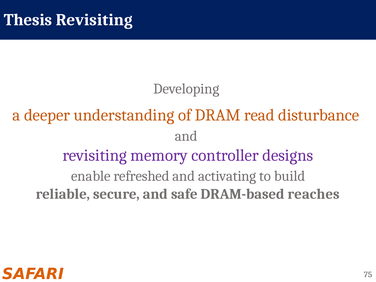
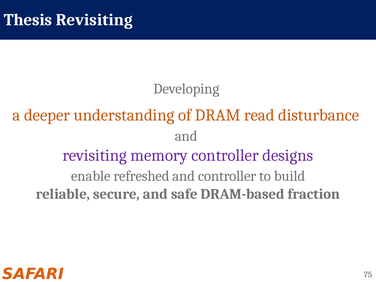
and activating: activating -> controller
reaches: reaches -> fraction
